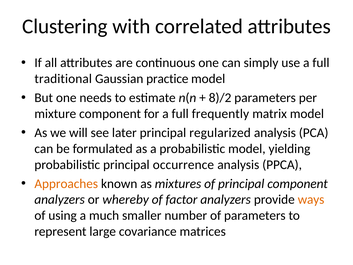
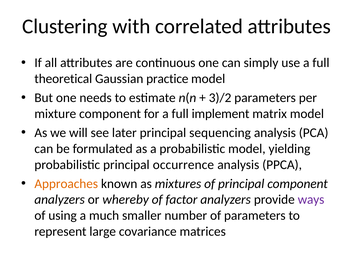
traditional: traditional -> theoretical
8)/2: 8)/2 -> 3)/2
frequently: frequently -> implement
regularized: regularized -> sequencing
ways colour: orange -> purple
